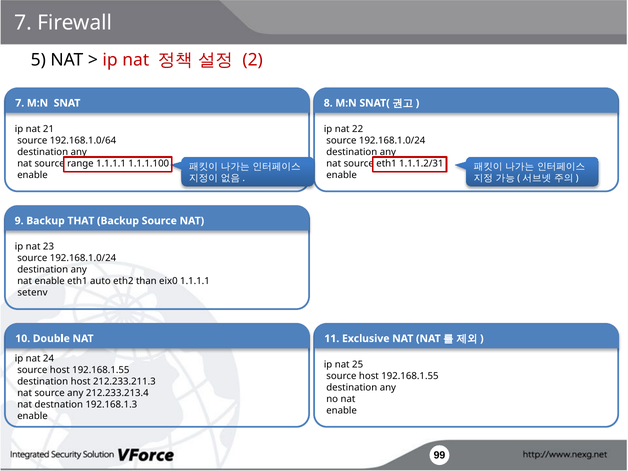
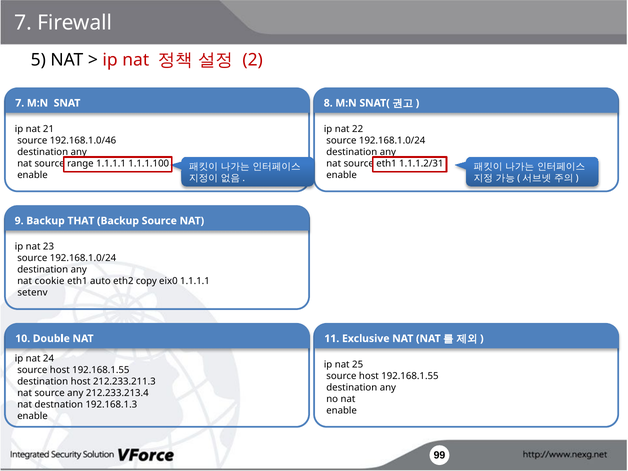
192.168.1.0/64: 192.168.1.0/64 -> 192.168.1.0/46
enable at (50, 281): enable -> cookie
than: than -> copy
